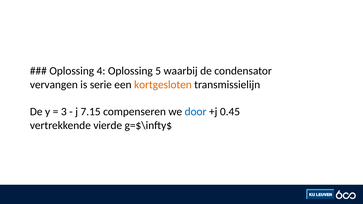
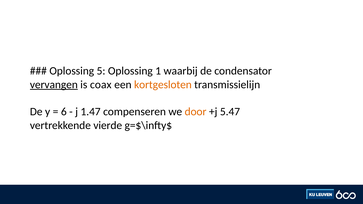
4: 4 -> 5
5: 5 -> 1
vervangen underline: none -> present
serie: serie -> coax
3: 3 -> 6
7.15: 7.15 -> 1.47
door colour: blue -> orange
0.45: 0.45 -> 5.47
